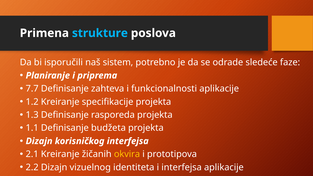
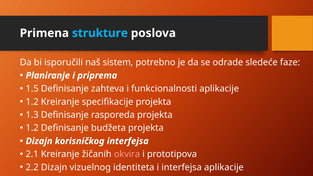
7.7: 7.7 -> 1.5
1.1 at (32, 128): 1.1 -> 1.2
okvira colour: yellow -> pink
